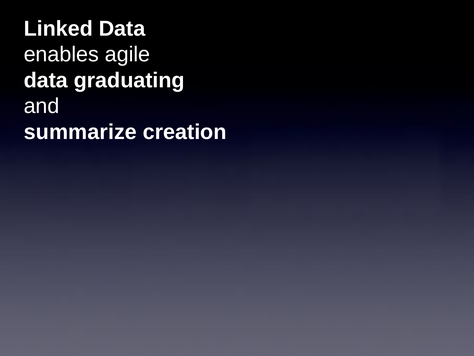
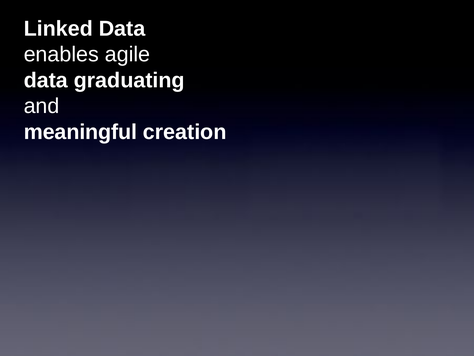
summarize: summarize -> meaningful
